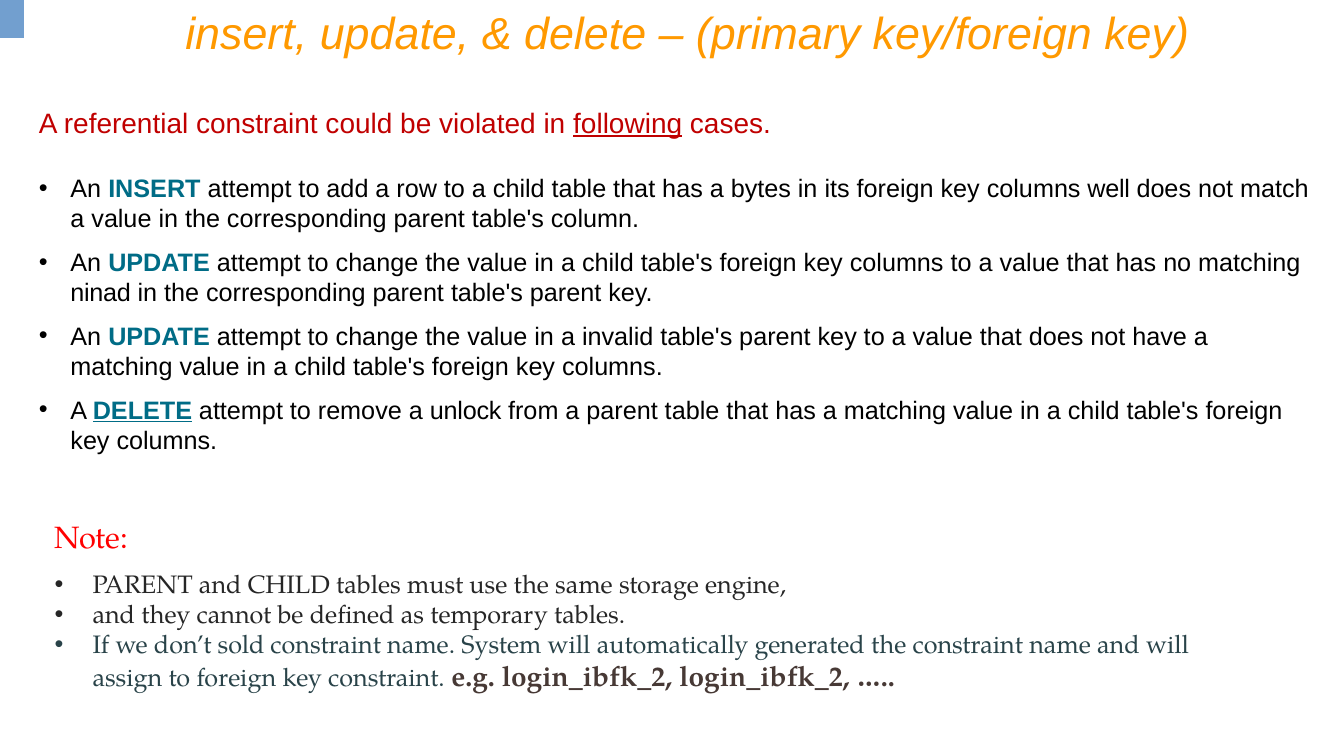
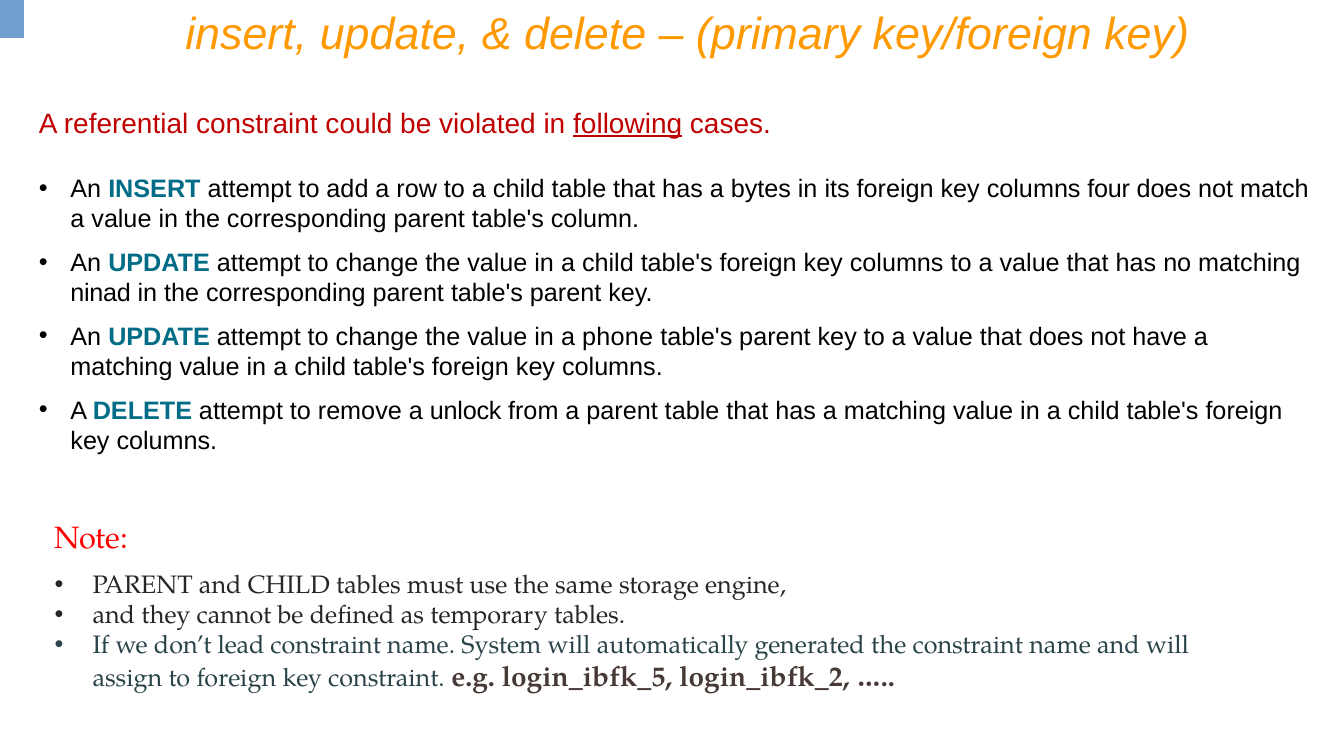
well: well -> four
invalid: invalid -> phone
DELETE at (142, 411) underline: present -> none
sold: sold -> lead
e.g login_ibfk_2: login_ibfk_2 -> login_ibfk_5
